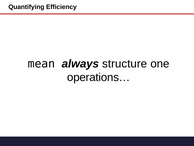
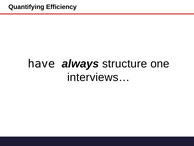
mean: mean -> have
operations…: operations… -> interviews…
